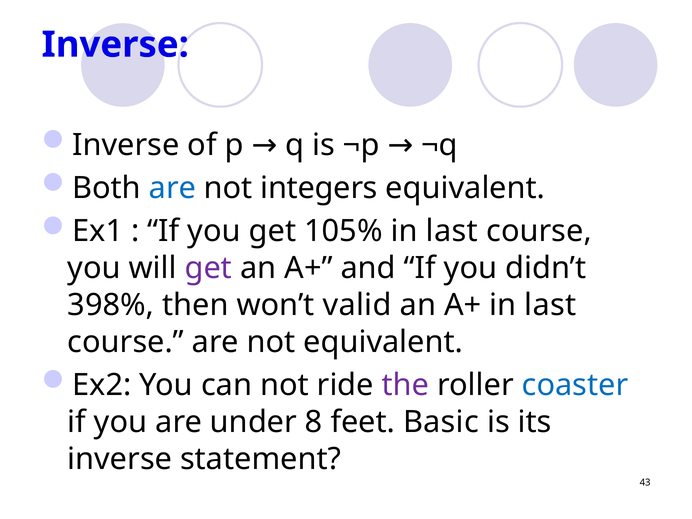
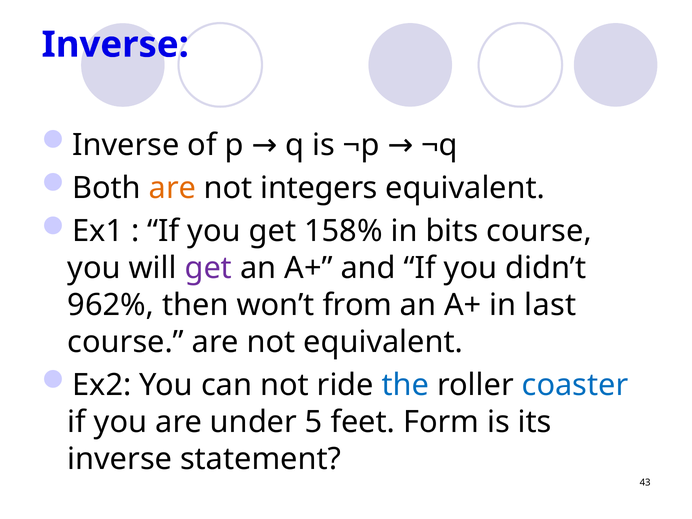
are at (172, 188) colour: blue -> orange
105%: 105% -> 158%
last at (452, 231): last -> bits
398%: 398% -> 962%
valid: valid -> from
the colour: purple -> blue
8: 8 -> 5
Basic: Basic -> Form
